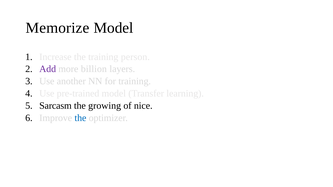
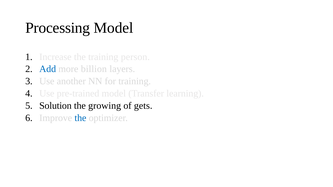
Memorize: Memorize -> Processing
Add colour: purple -> blue
Sarcasm: Sarcasm -> Solution
nice: nice -> gets
